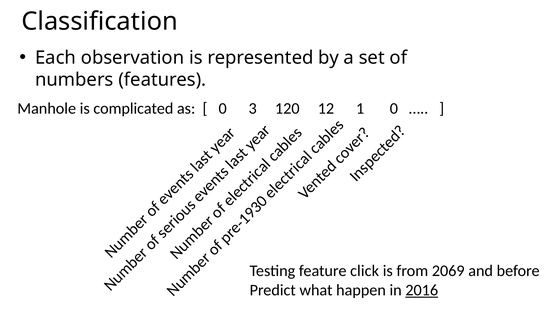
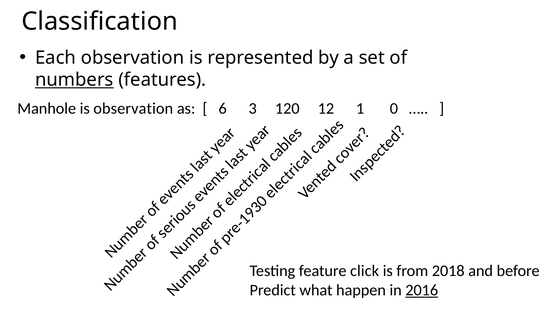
numbers underline: none -> present
is complicated: complicated -> observation
0 at (223, 109): 0 -> 6
2069: 2069 -> 2018
